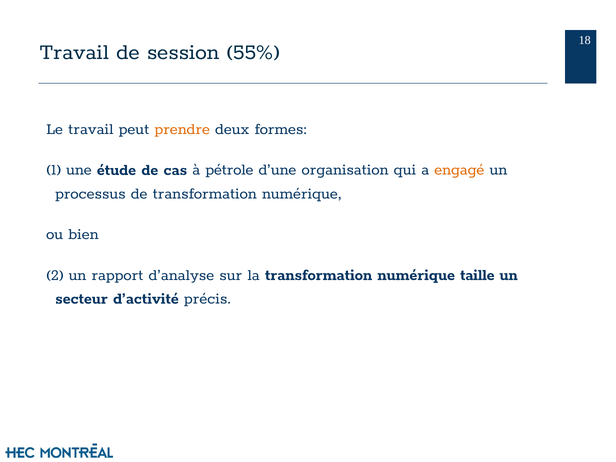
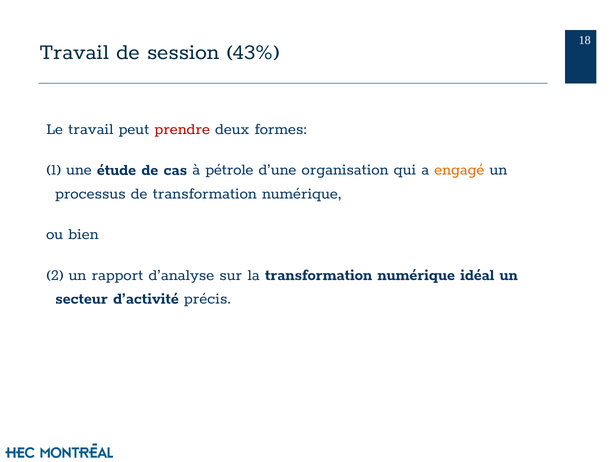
55%: 55% -> 43%
prendre colour: orange -> red
taille: taille -> idéal
